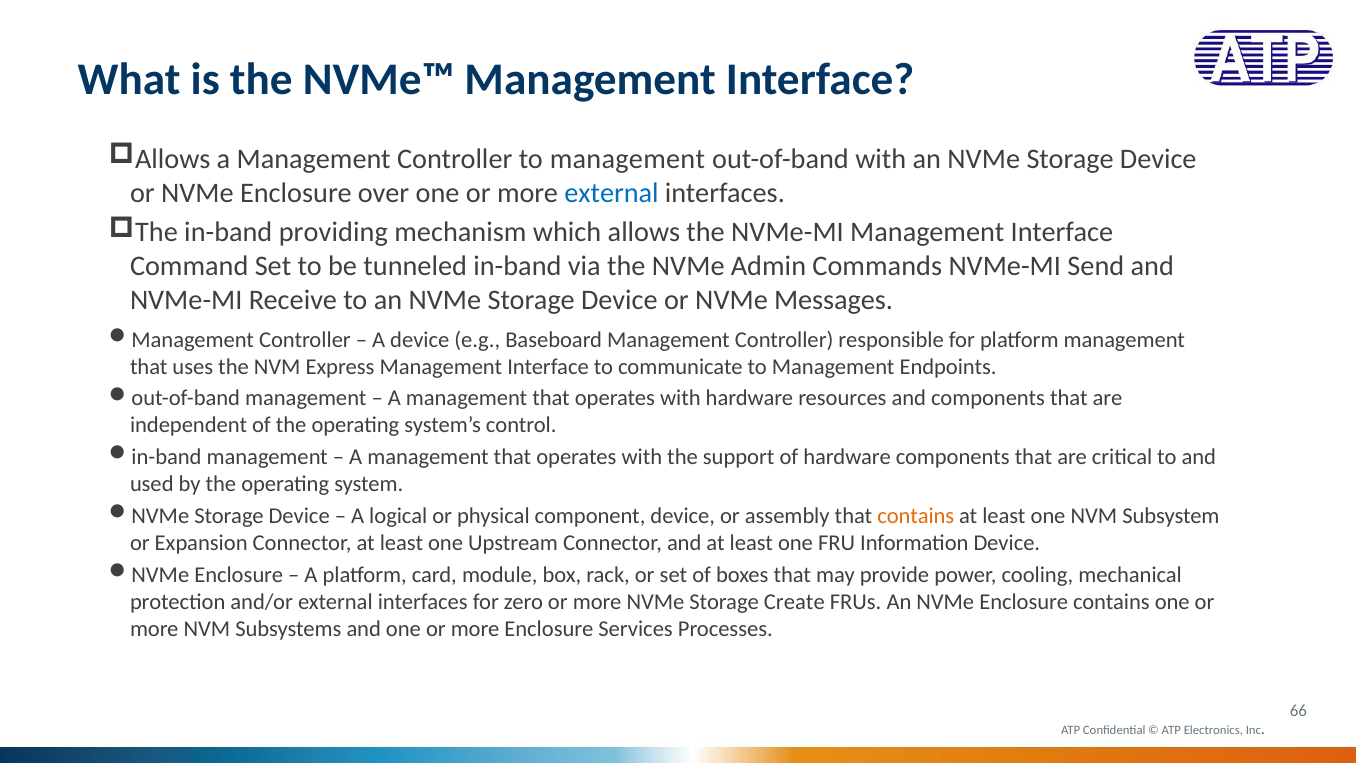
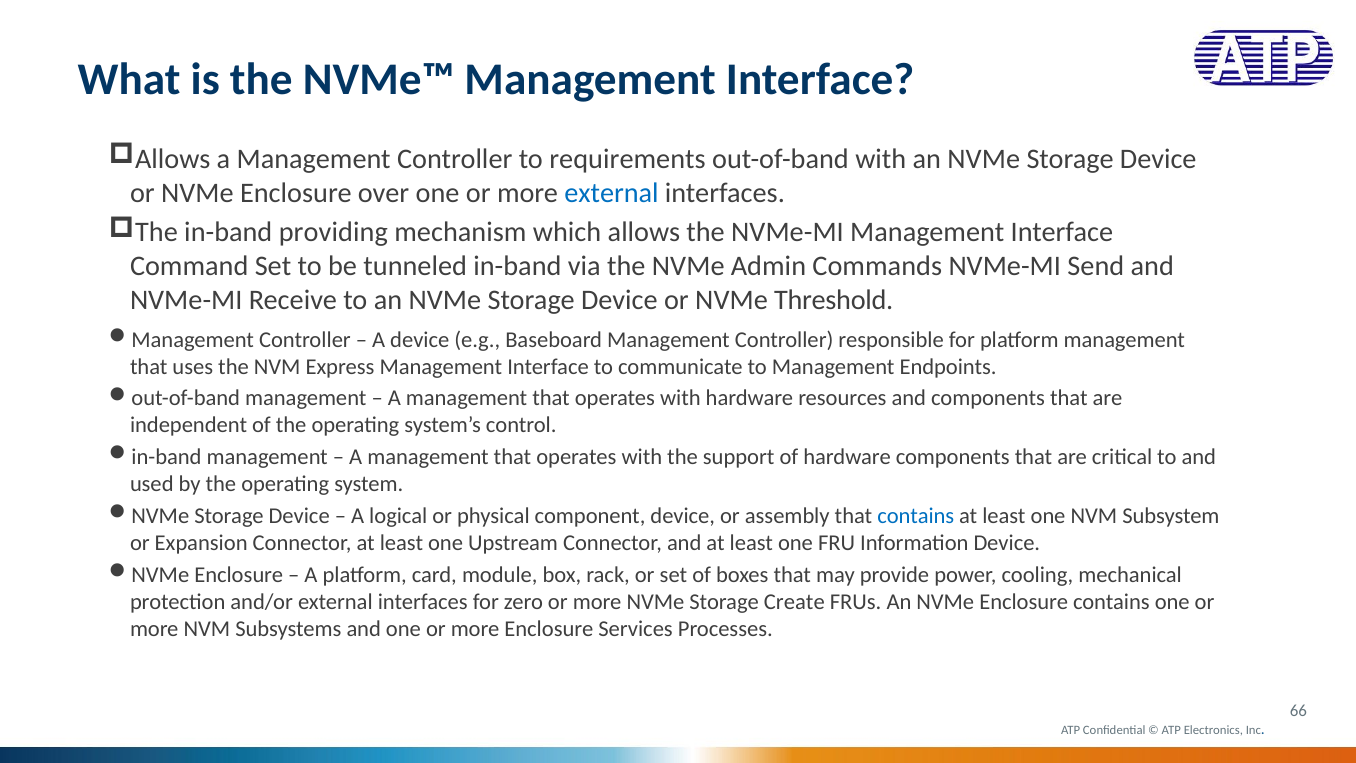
Controller to management: management -> requirements
Messages: Messages -> Threshold
contains at (916, 516) colour: orange -> blue
